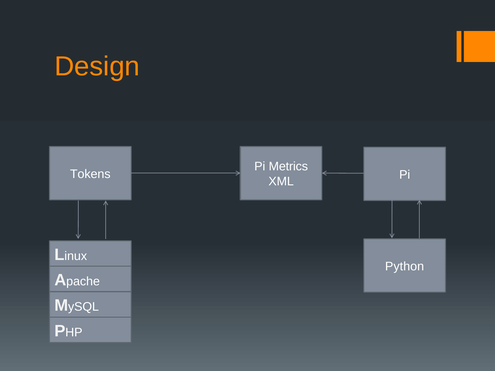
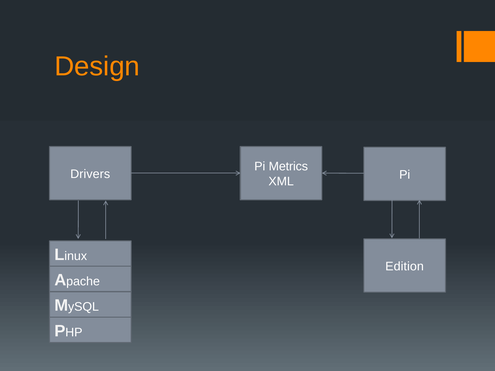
Tokens: Tokens -> Drivers
Python: Python -> Edition
